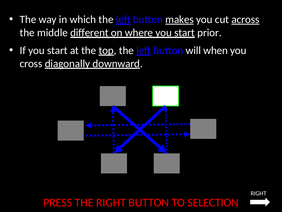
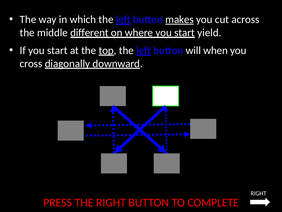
across underline: present -> none
prior: prior -> yield
SELECTION: SELECTION -> COMPLETE
